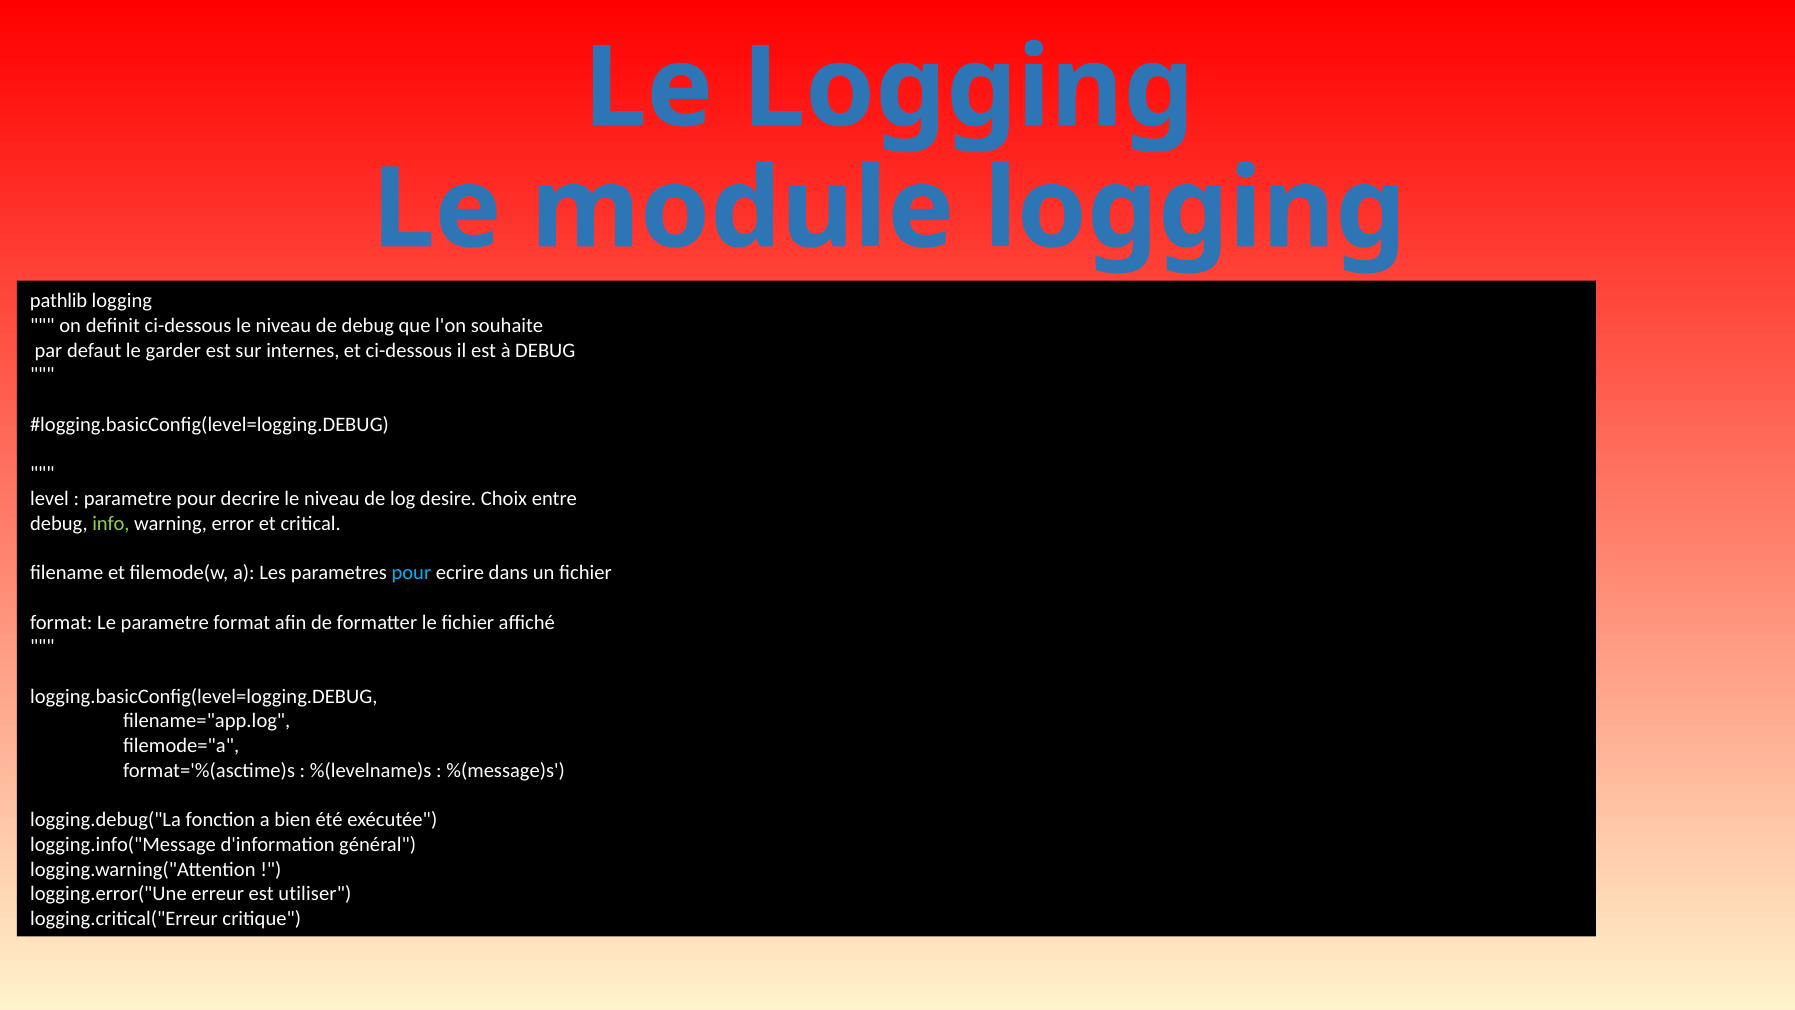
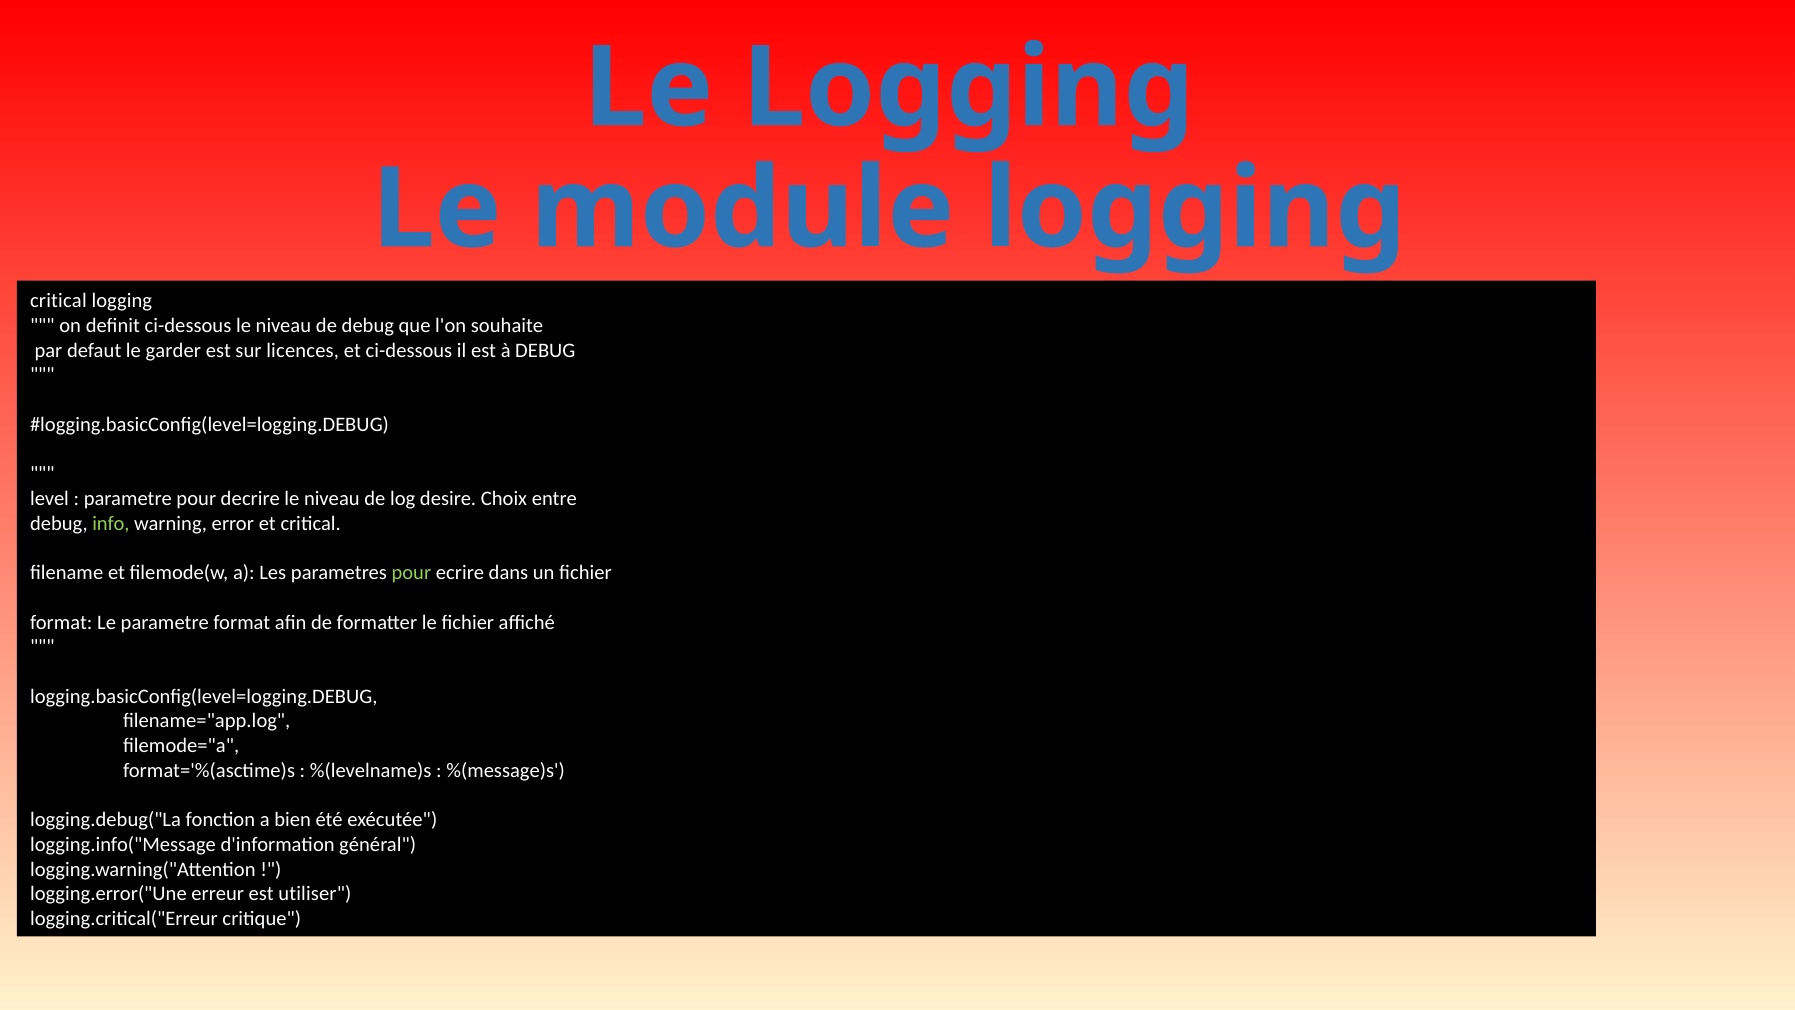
pathlib at (59, 301): pathlib -> critical
internes: internes -> licences
pour at (411, 573) colour: light blue -> light green
